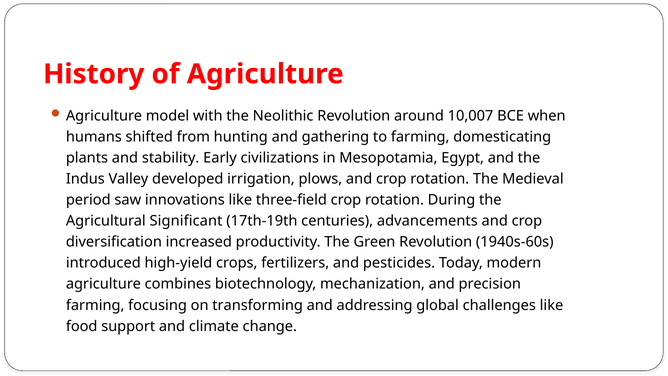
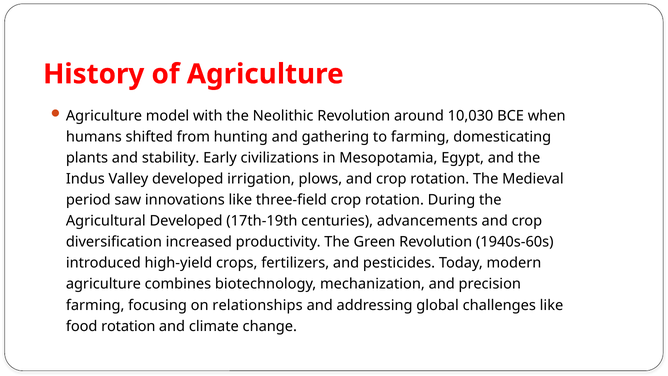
10,007: 10,007 -> 10,030
Agricultural Significant: Significant -> Developed
transforming: transforming -> relationships
food support: support -> rotation
